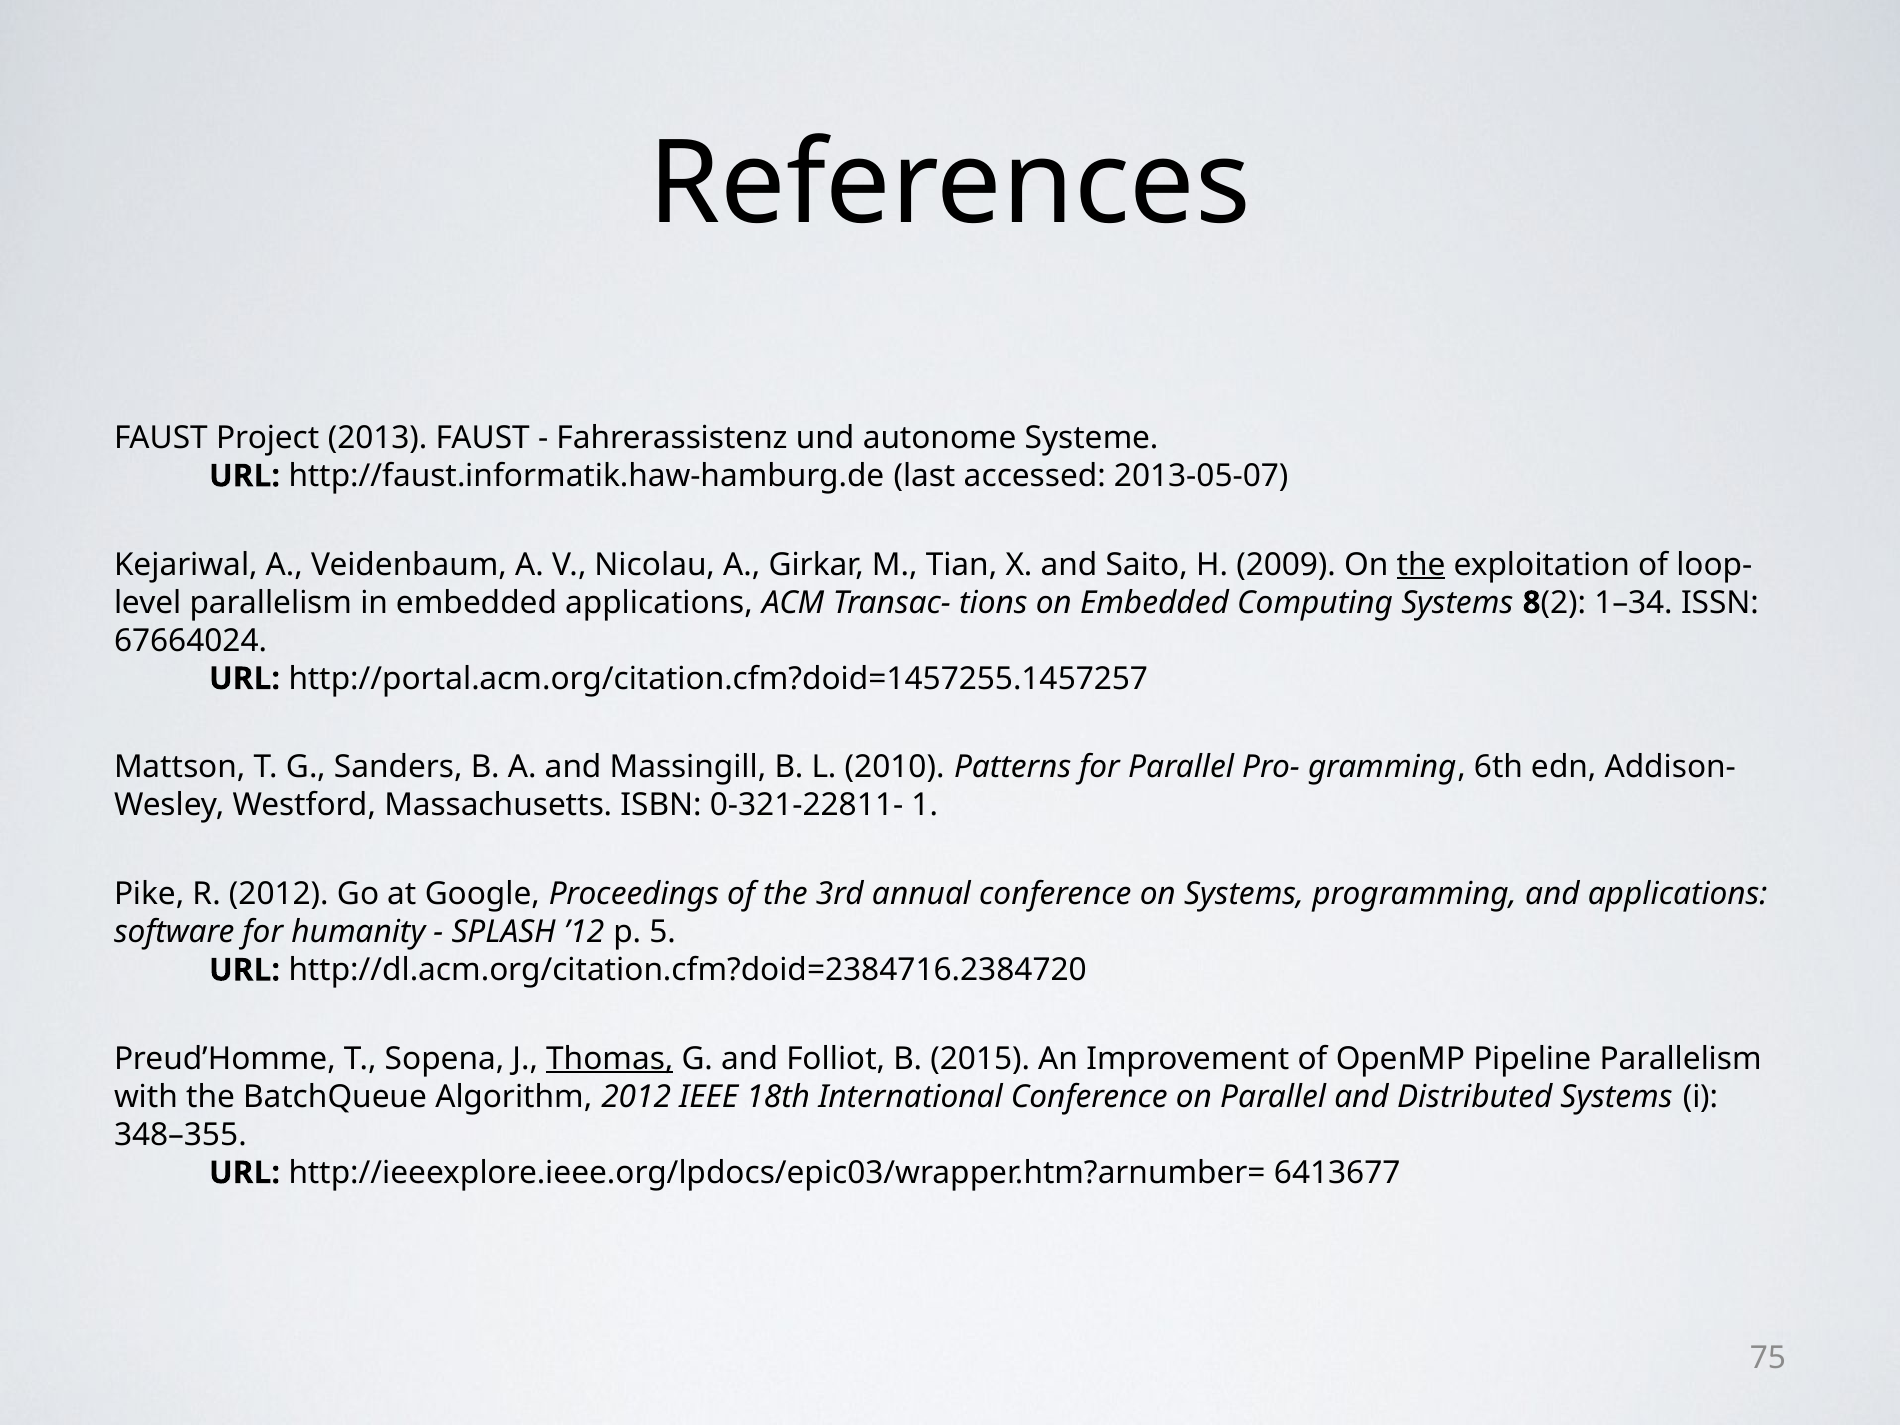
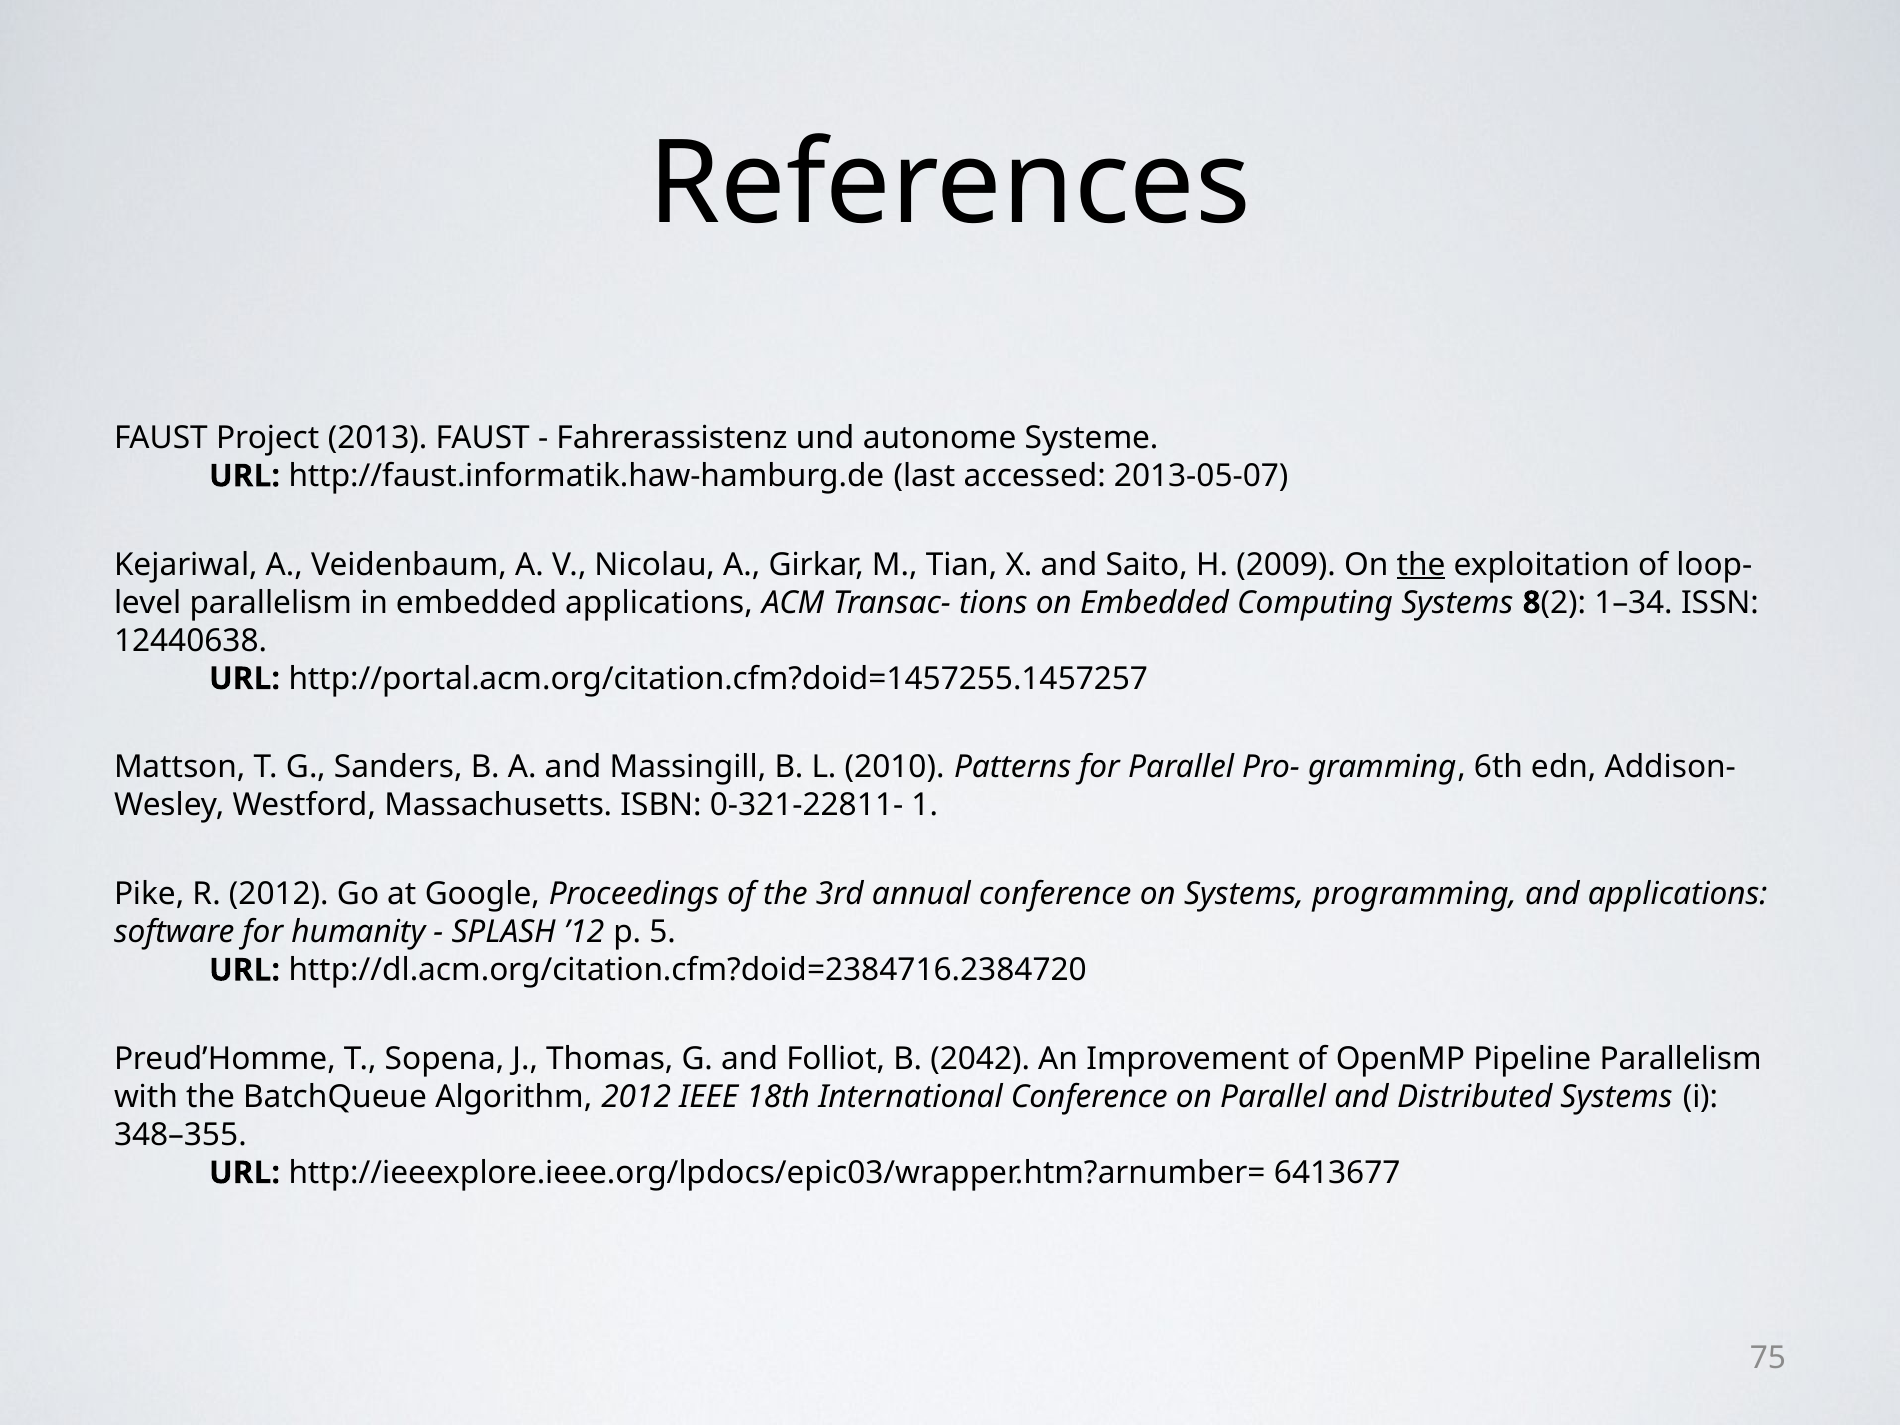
67664024: 67664024 -> 12440638
Thomas underline: present -> none
2015: 2015 -> 2042
